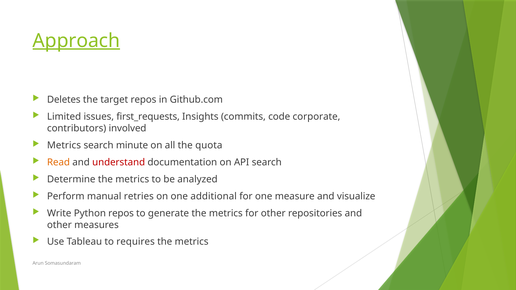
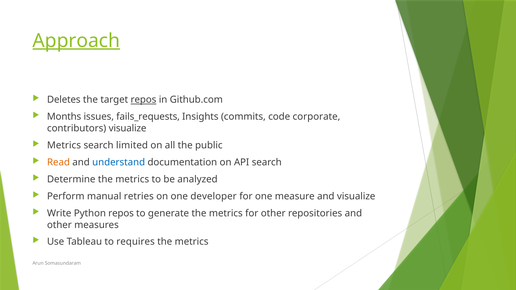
repos at (143, 100) underline: none -> present
Limited: Limited -> Months
first_requests: first_requests -> fails_requests
contributors involved: involved -> visualize
minute: minute -> limited
quota: quota -> public
understand colour: red -> blue
additional: additional -> developer
